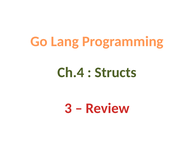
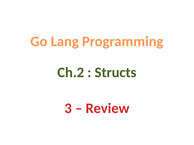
Ch.4: Ch.4 -> Ch.2
